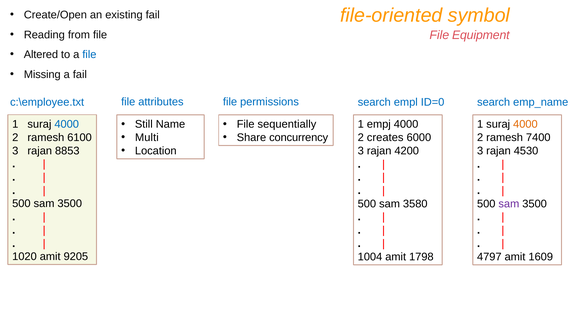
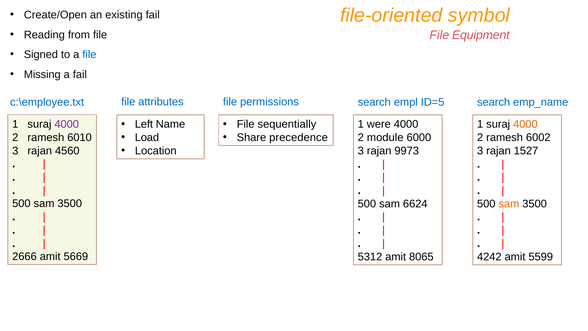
Altered: Altered -> Signed
ID=0: ID=0 -> ID=5
Still: Still -> Left
4000 at (67, 124) colour: blue -> purple
empj: empj -> were
Multi: Multi -> Load
concurrency: concurrency -> precedence
6100: 6100 -> 6010
creates: creates -> module
7400: 7400 -> 6002
8853: 8853 -> 4560
4200: 4200 -> 9973
4530: 4530 -> 1527
3580: 3580 -> 6624
sam at (509, 204) colour: purple -> orange
1020: 1020 -> 2666
9205: 9205 -> 5669
1004: 1004 -> 5312
1798: 1798 -> 8065
4797: 4797 -> 4242
1609: 1609 -> 5599
